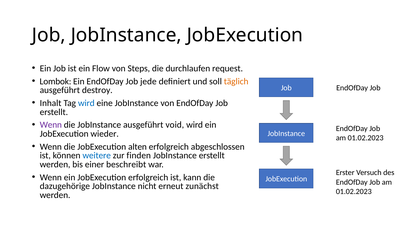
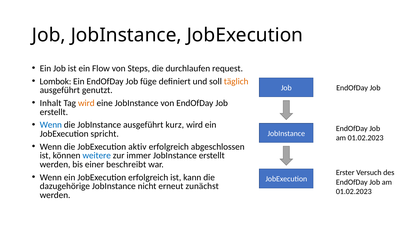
jede: jede -> füge
destroy: destroy -> genutzt
wird at (86, 103) colour: blue -> orange
Wenn at (51, 125) colour: purple -> blue
void: void -> kurz
wieder: wieder -> spricht
alten: alten -> aktiv
finden: finden -> immer
